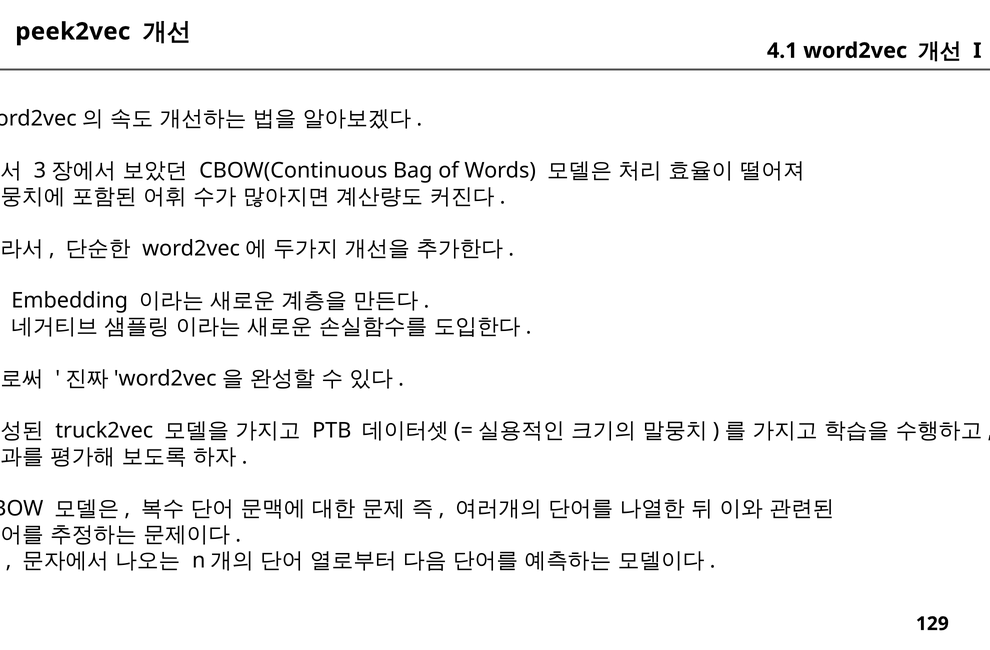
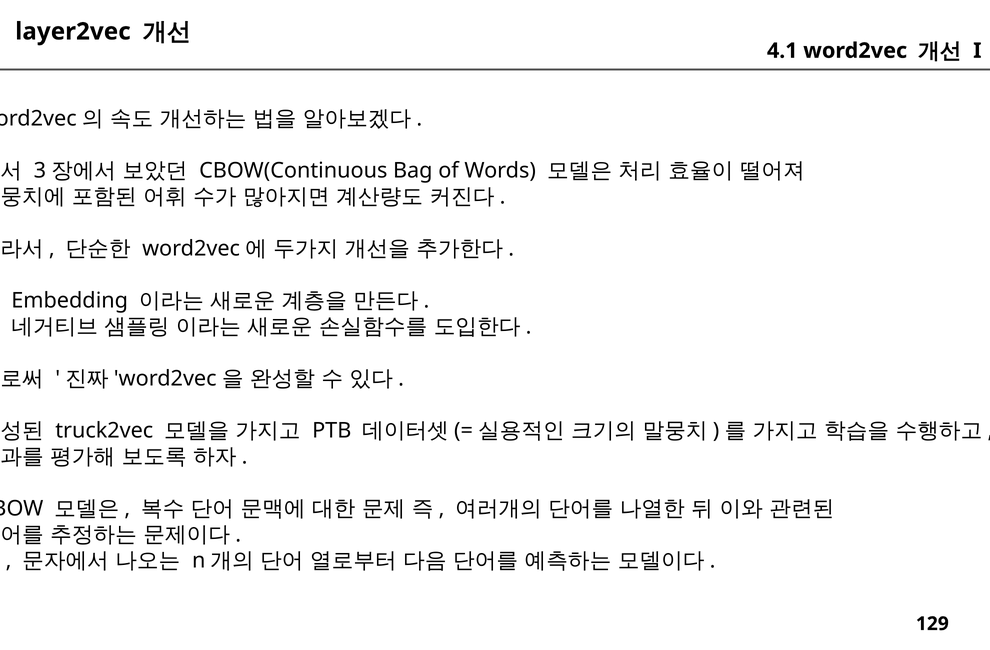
peek2vec: peek2vec -> layer2vec
